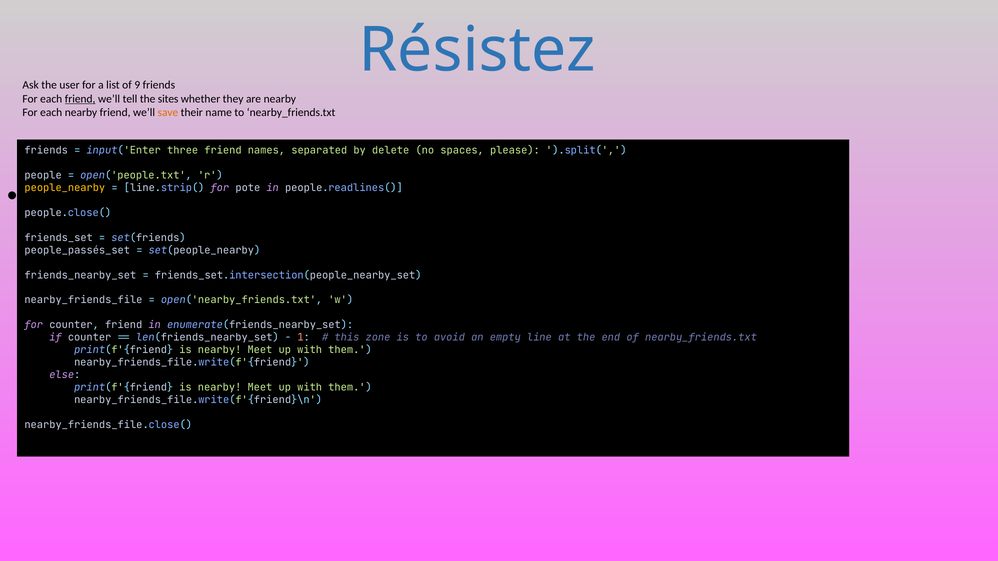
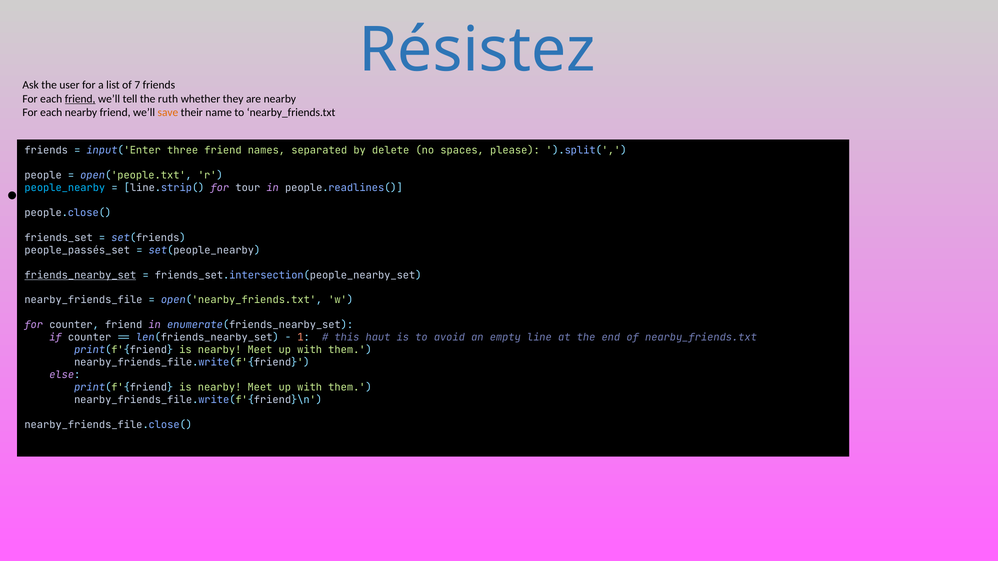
9: 9 -> 7
sites: sites -> ruth
people_nearby colour: yellow -> light blue
pote: pote -> tour
friends_nearby_set underline: none -> present
zone: zone -> haut
